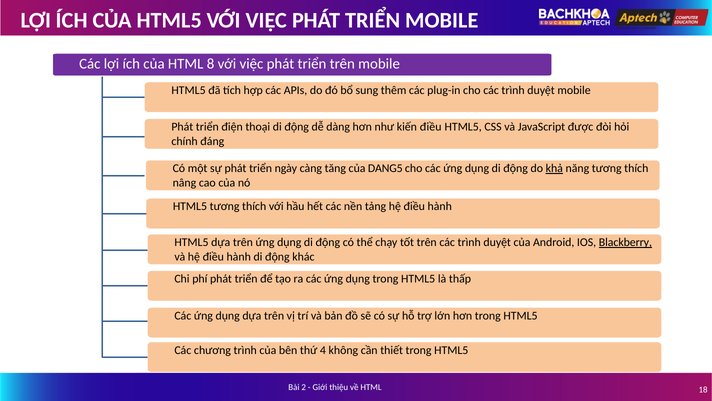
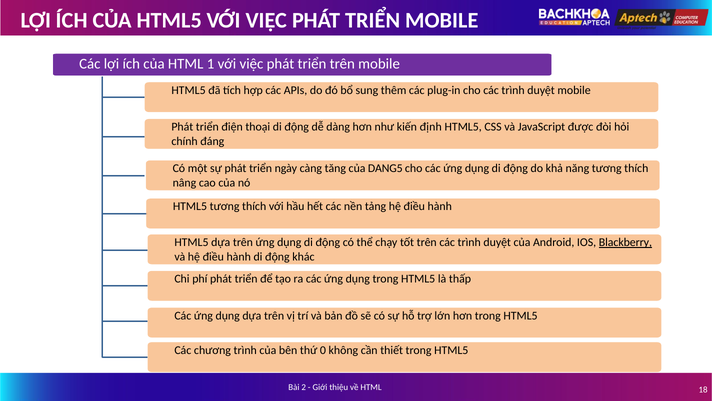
8: 8 -> 1
kiến điều: điều -> định
khả underline: present -> none
4: 4 -> 0
